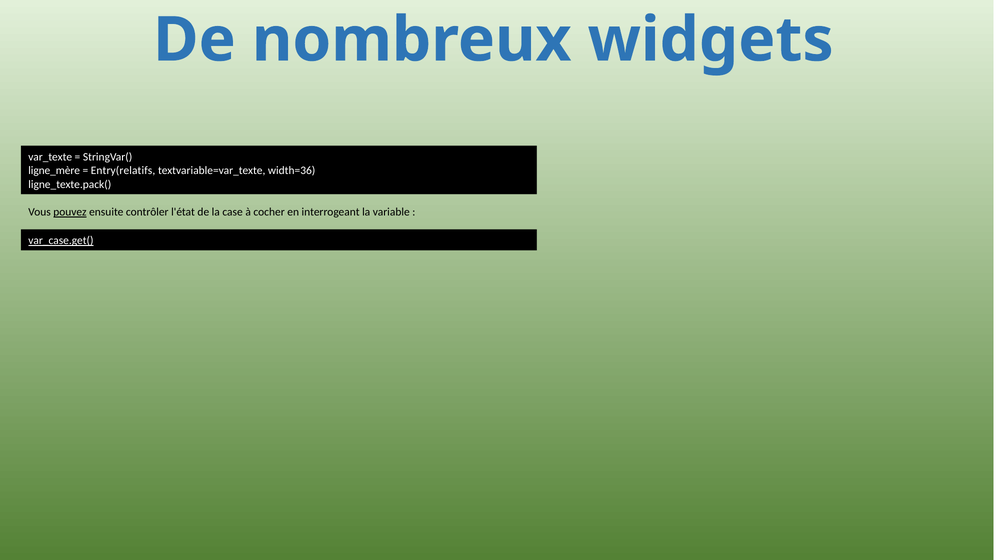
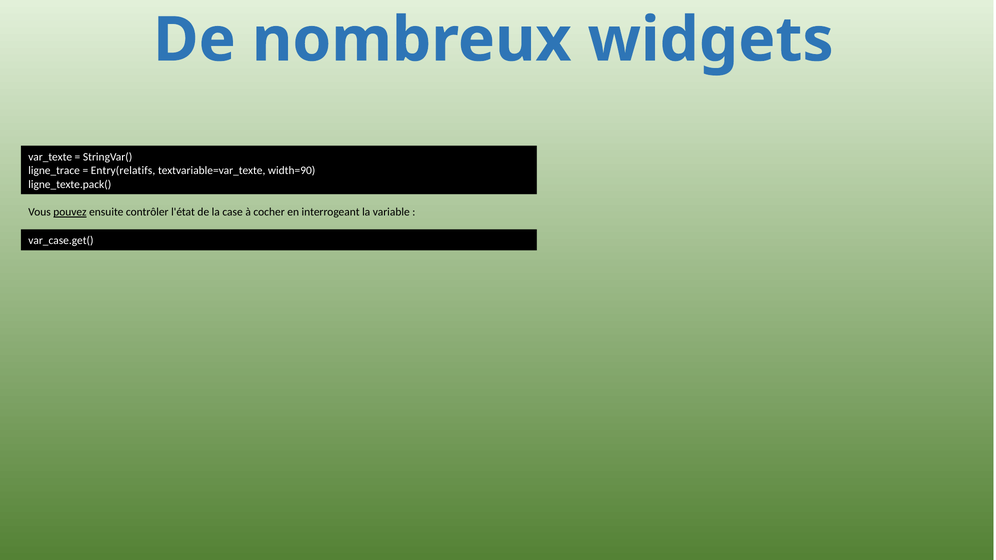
ligne_mère: ligne_mère -> ligne_trace
width=36: width=36 -> width=90
var_case.get( underline: present -> none
